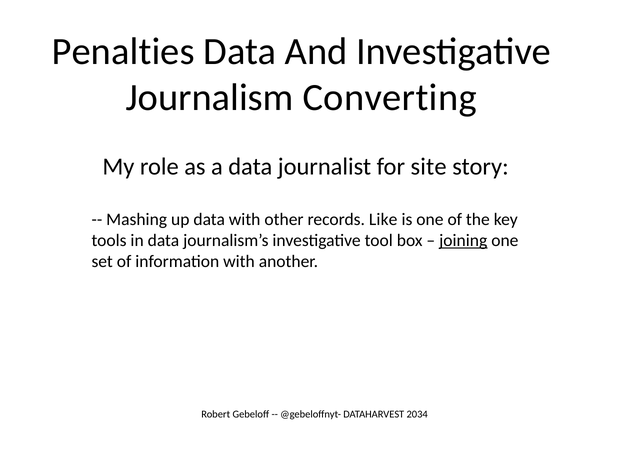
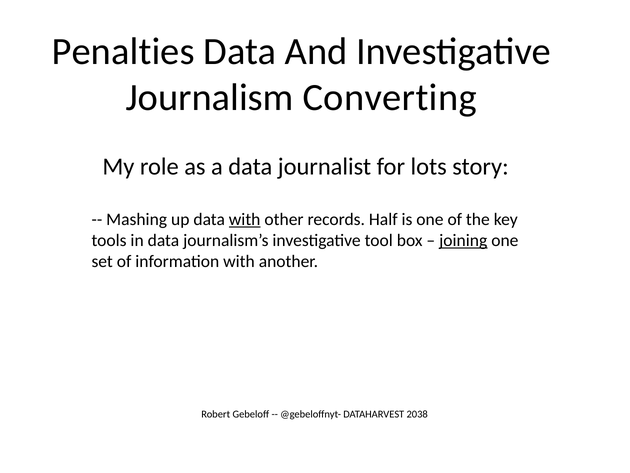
site: site -> lots
with at (245, 219) underline: none -> present
Like: Like -> Half
2034: 2034 -> 2038
